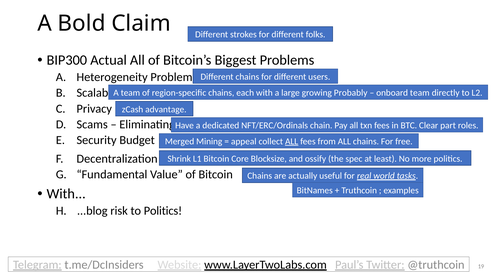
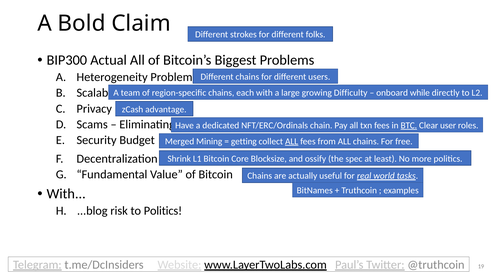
Probably: Probably -> Difficulty
onboard team: team -> while
BTC underline: none -> present
part: part -> user
appeal: appeal -> getting
